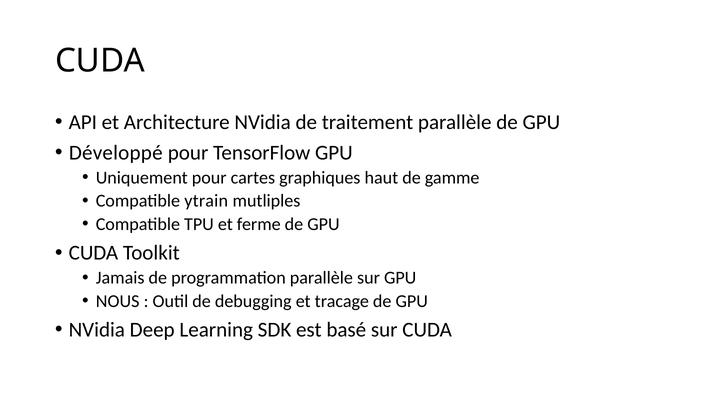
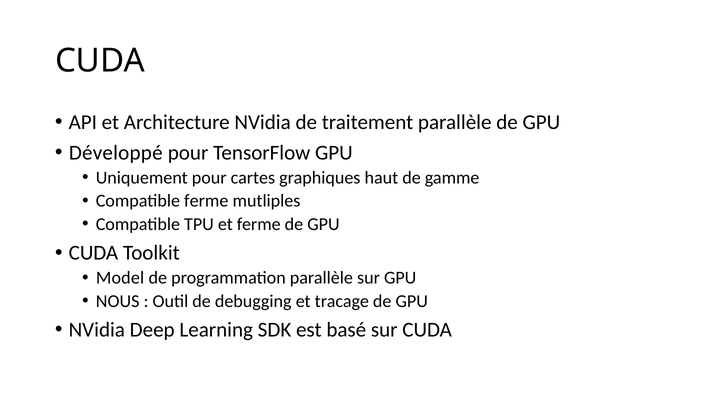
Compatible ytrain: ytrain -> ferme
Jamais: Jamais -> Model
